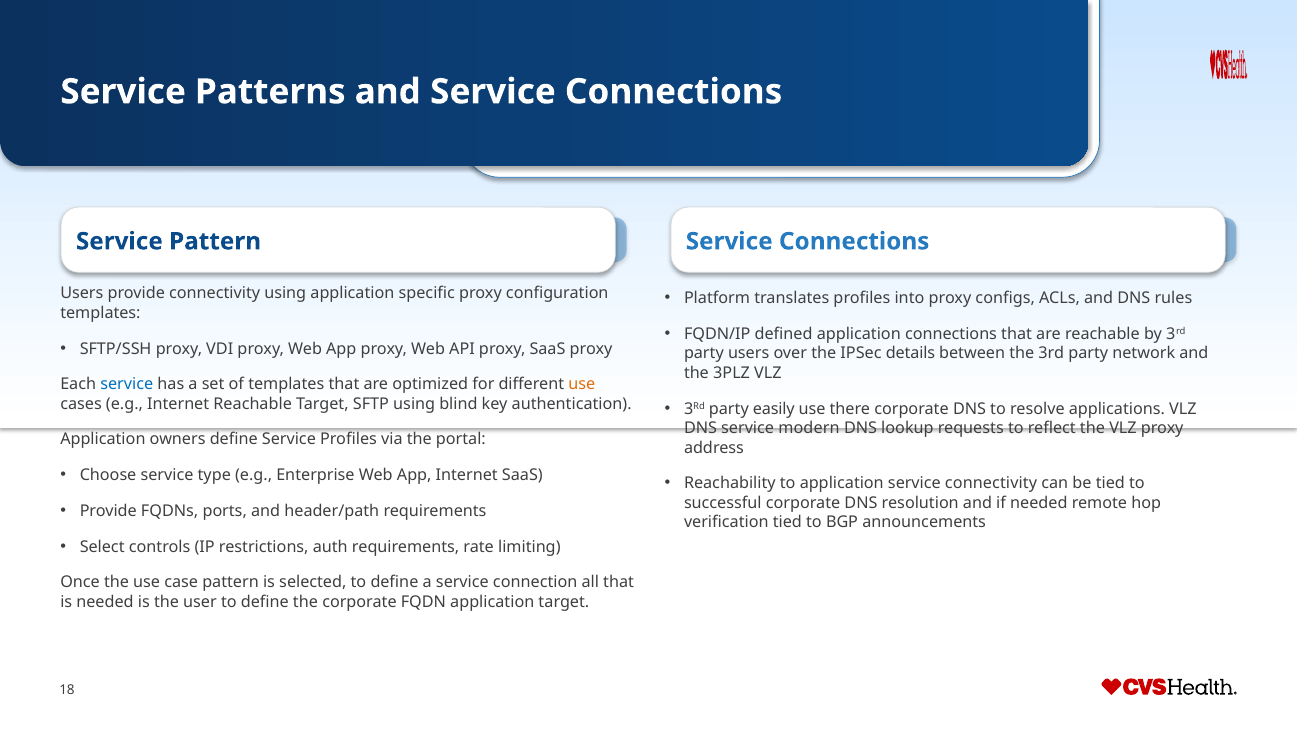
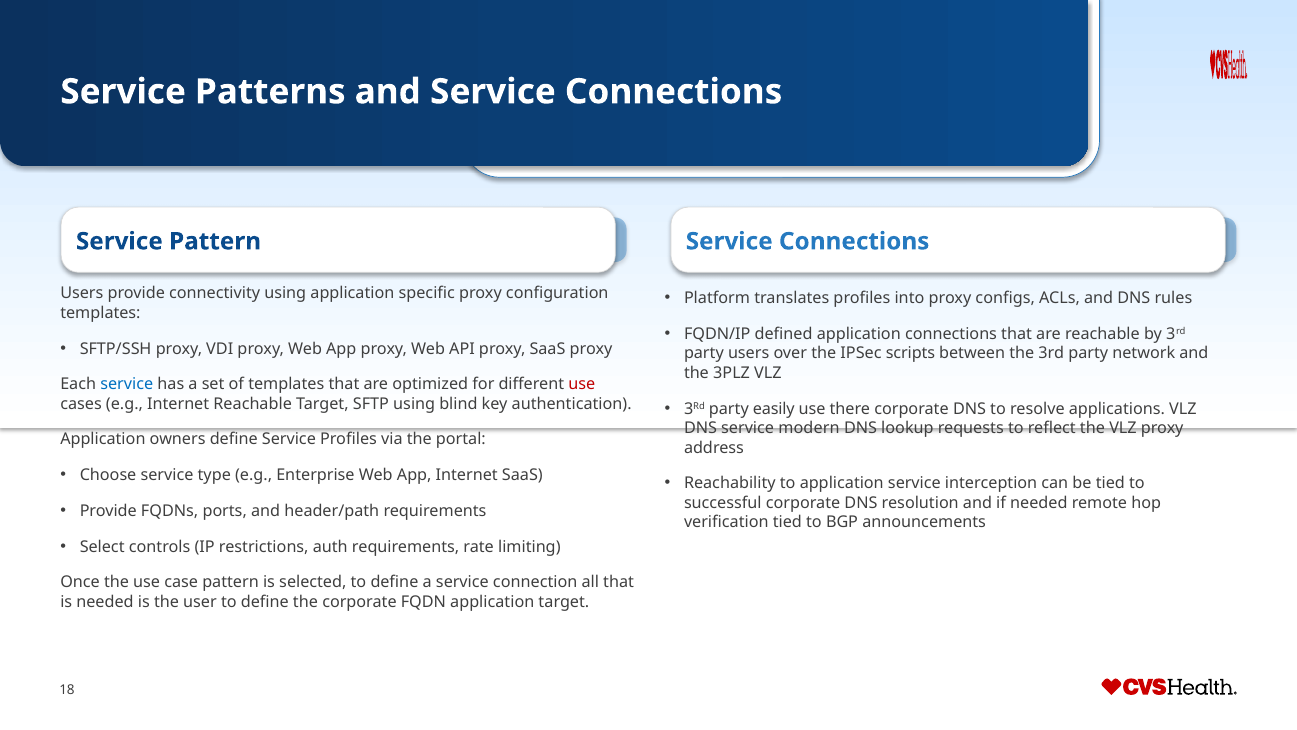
details: details -> scripts
use at (582, 384) colour: orange -> red
service connectivity: connectivity -> interception
